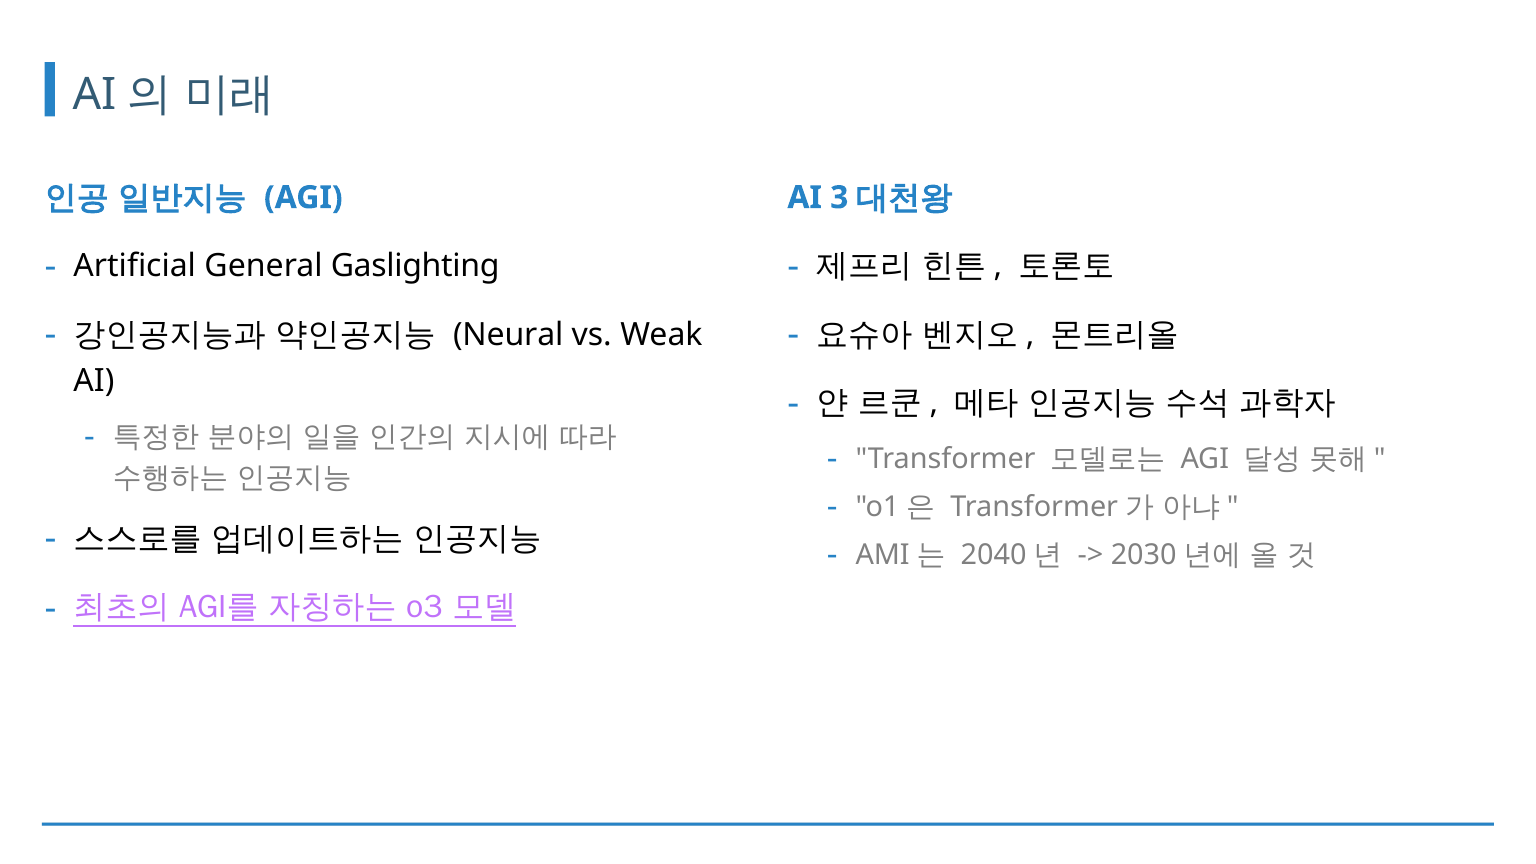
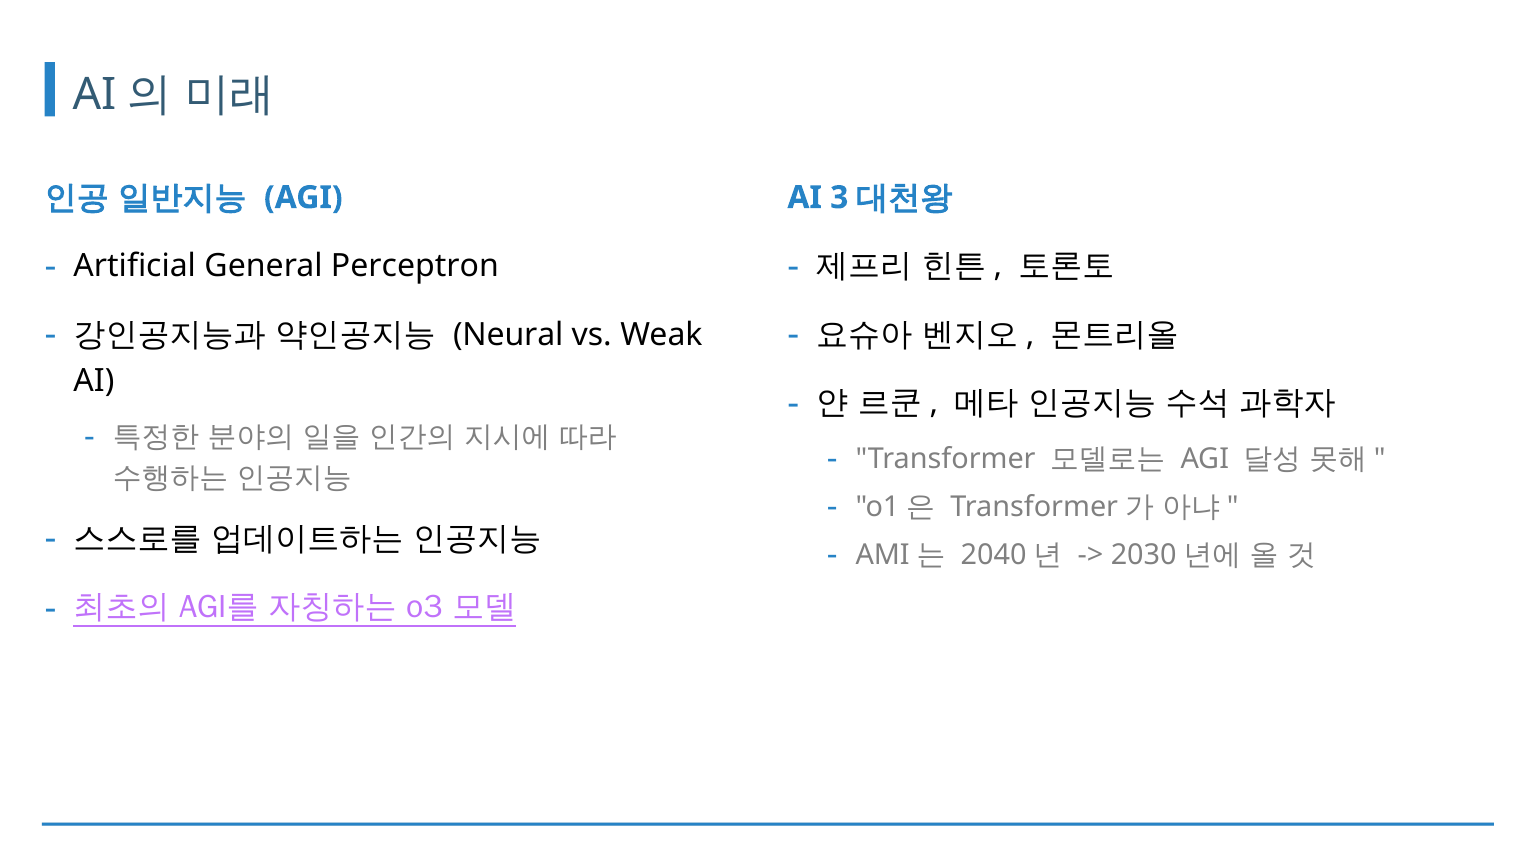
Gaslighting: Gaslighting -> Perceptron
